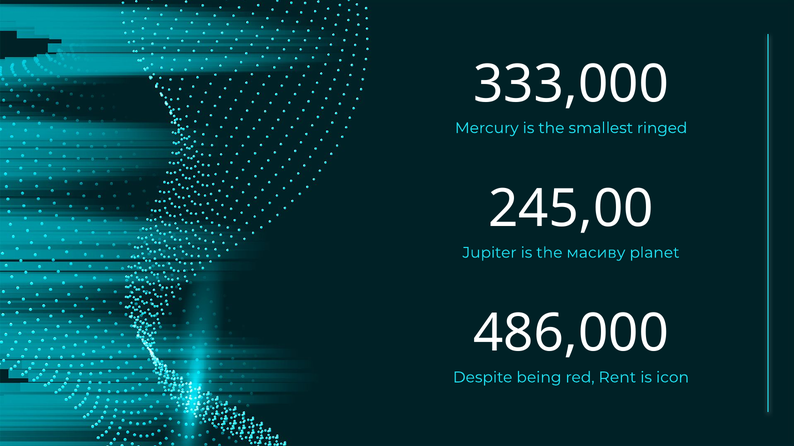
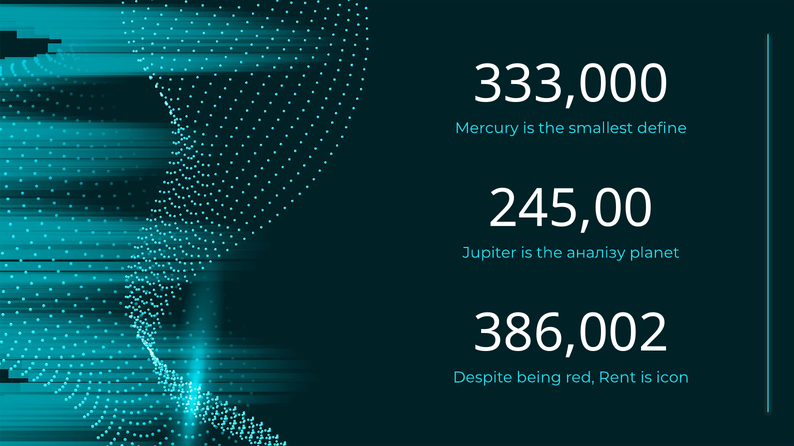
ringed: ringed -> define
масиву: масиву -> аналізу
486,000: 486,000 -> 386,002
